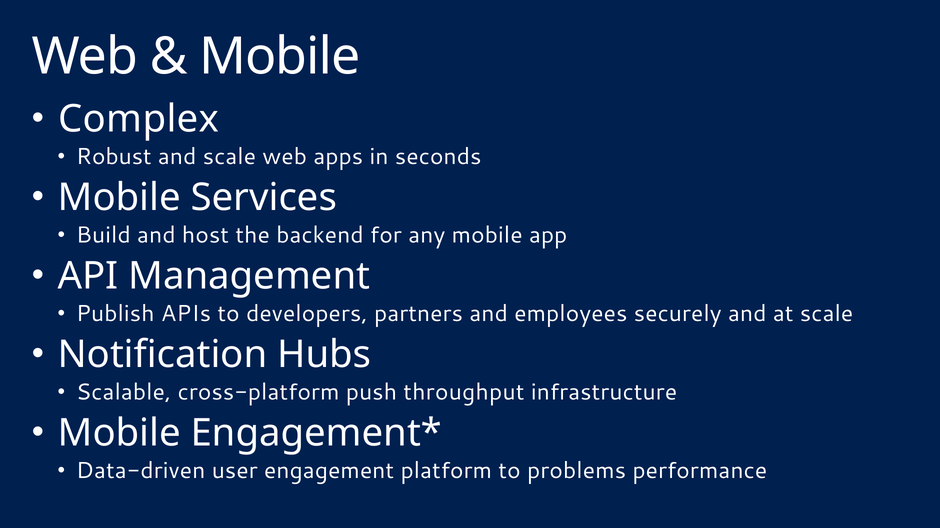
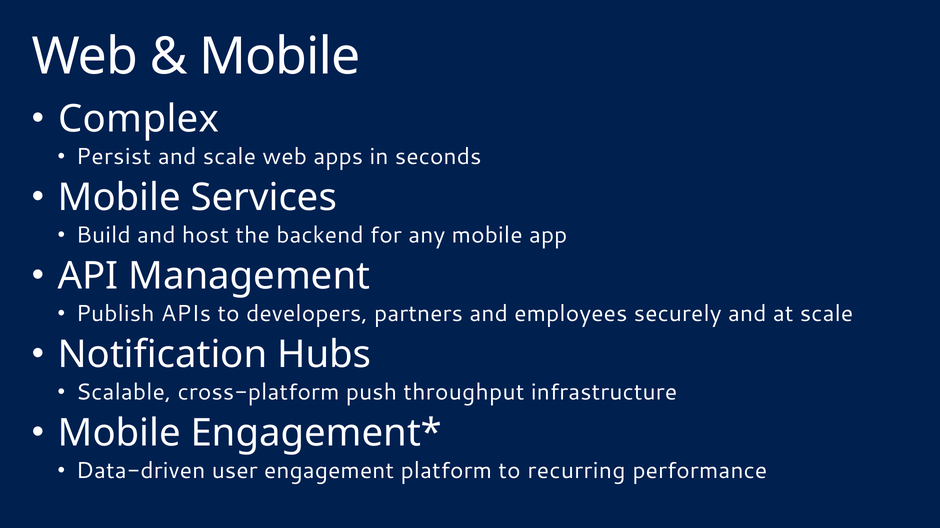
Robust: Robust -> Persist
problems: problems -> recurring
